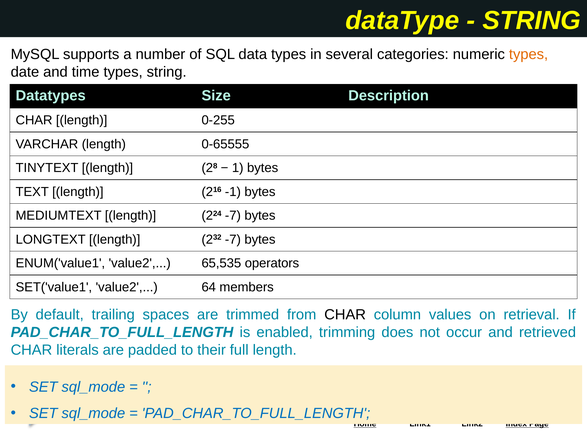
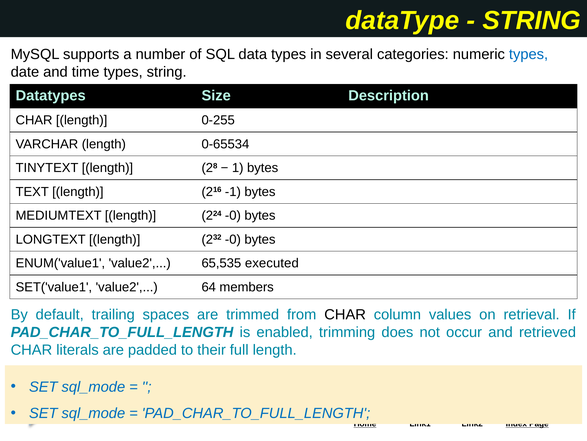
types at (529, 54) colour: orange -> blue
0-65555: 0-65555 -> 0-65534
224 -7: -7 -> -0
232 -7: -7 -> -0
operators: operators -> executed
